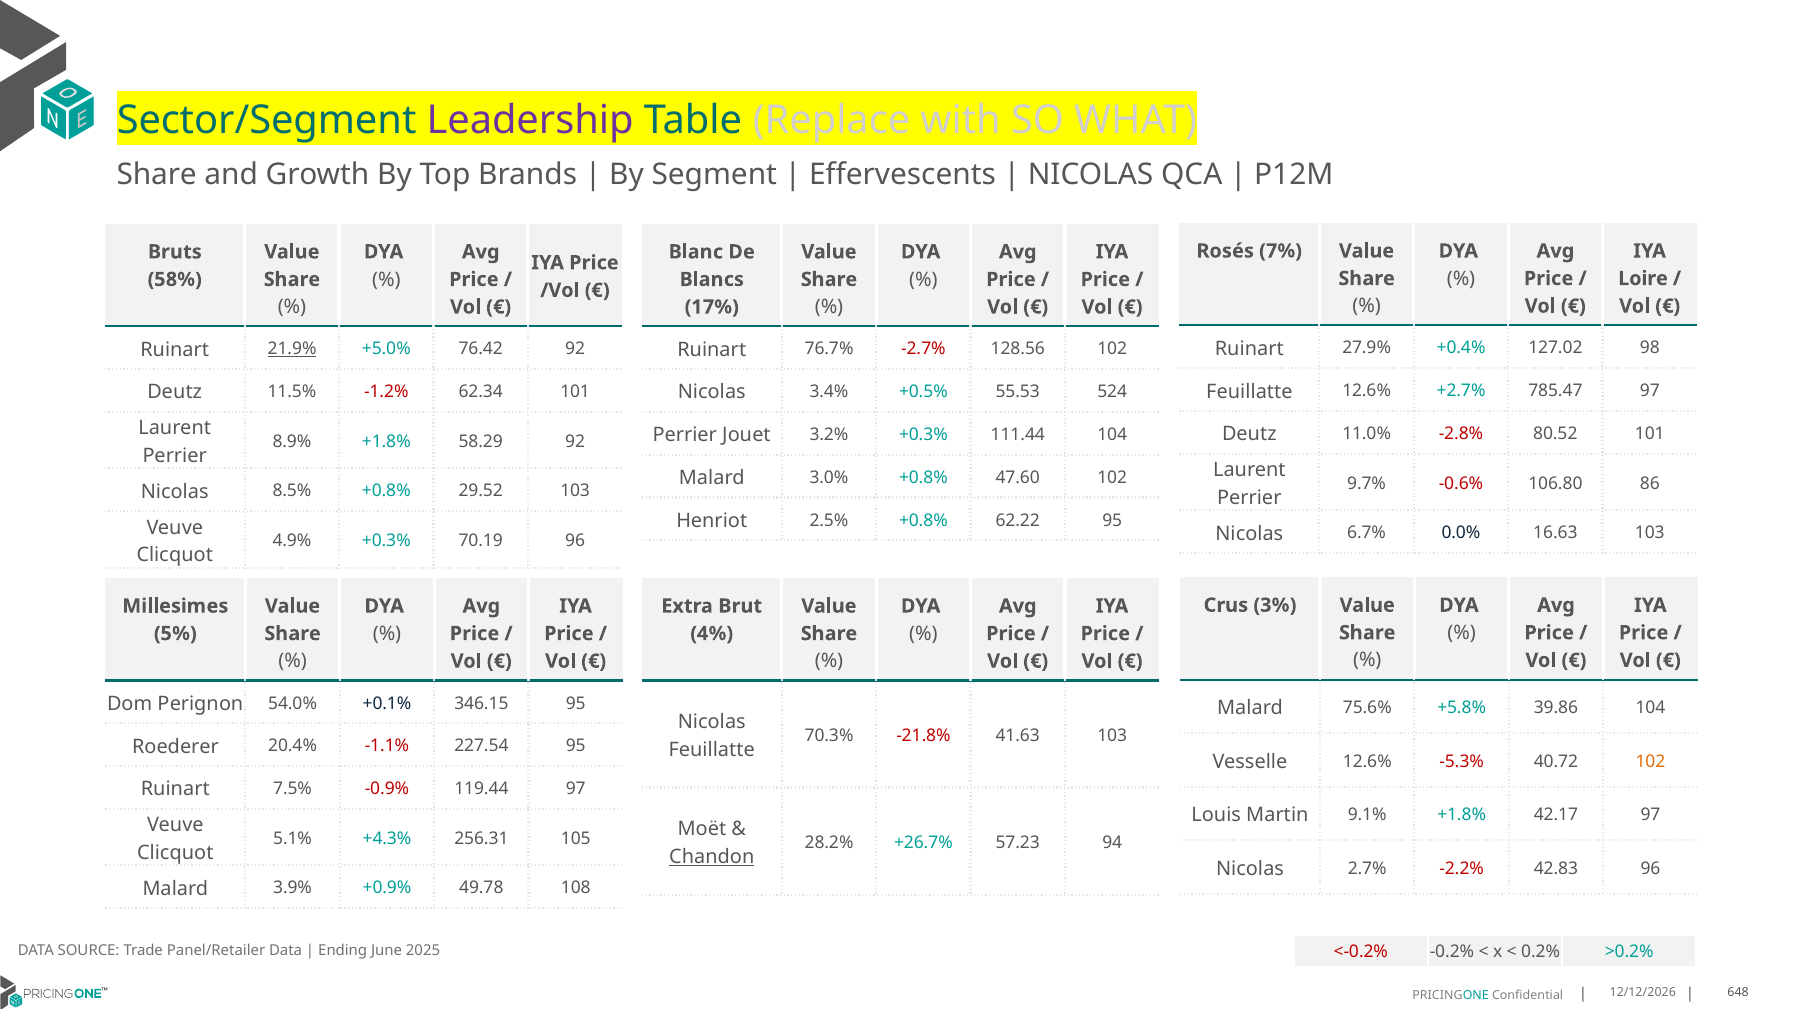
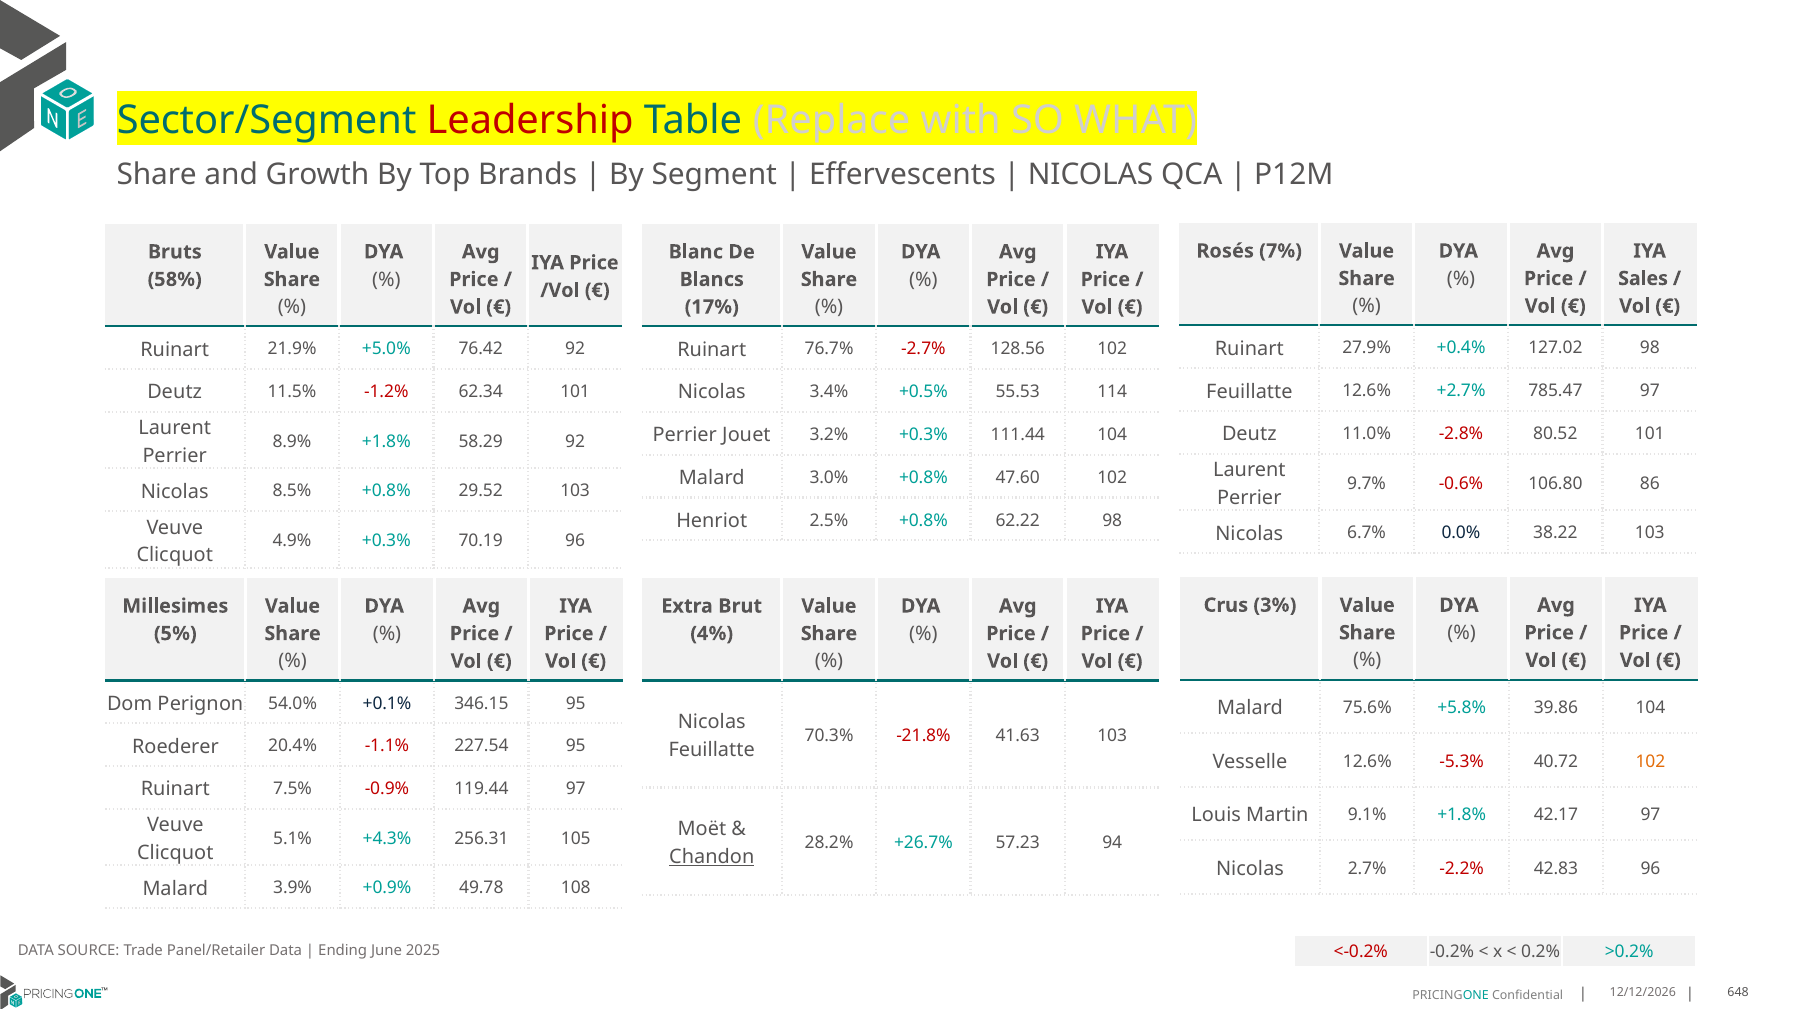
Leadership colour: purple -> red
Loire: Loire -> Sales
21.9% underline: present -> none
524: 524 -> 114
62.22 95: 95 -> 98
16.63: 16.63 -> 38.22
